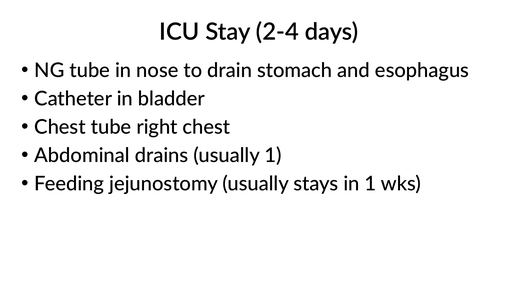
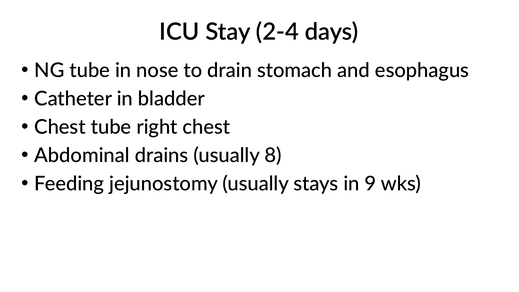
usually 1: 1 -> 8
in 1: 1 -> 9
